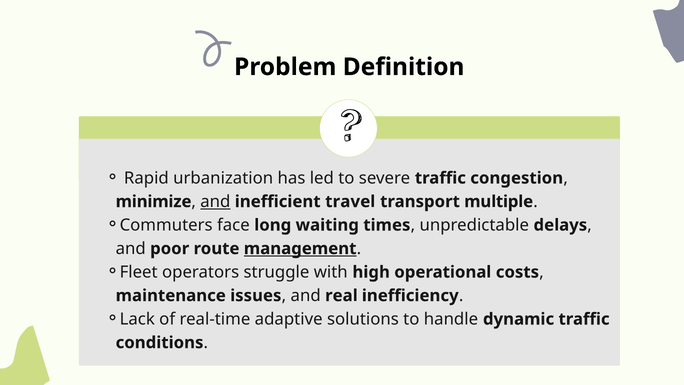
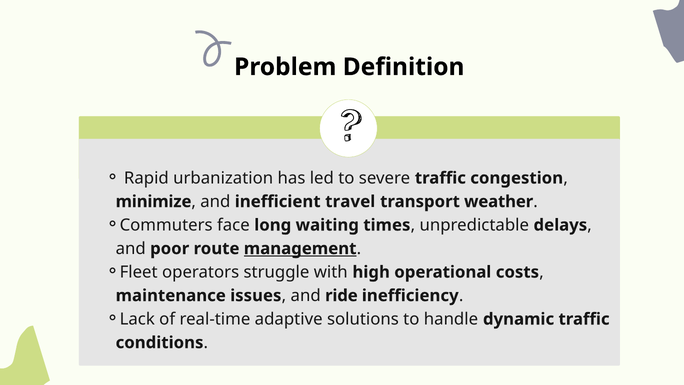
and at (215, 201) underline: present -> none
multiple: multiple -> weather
real: real -> ride
